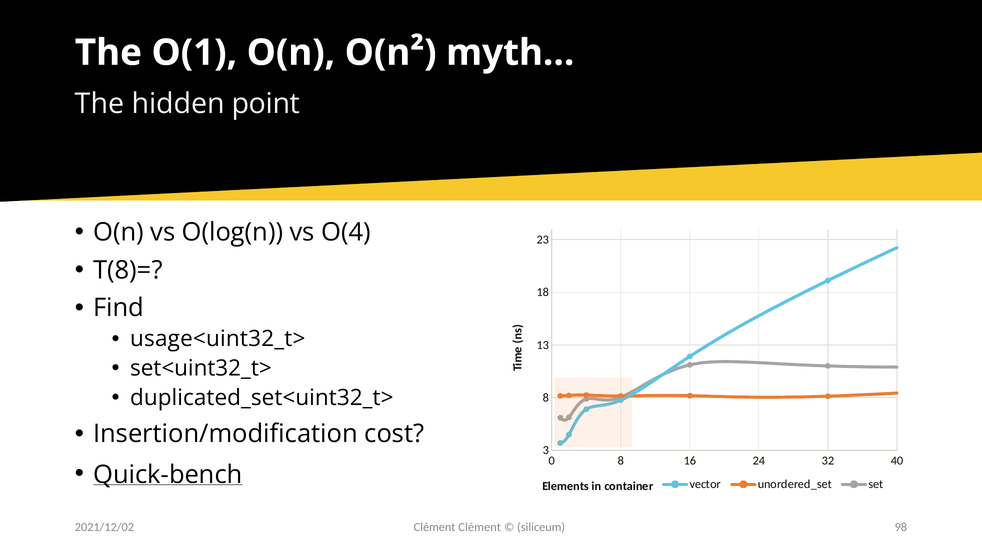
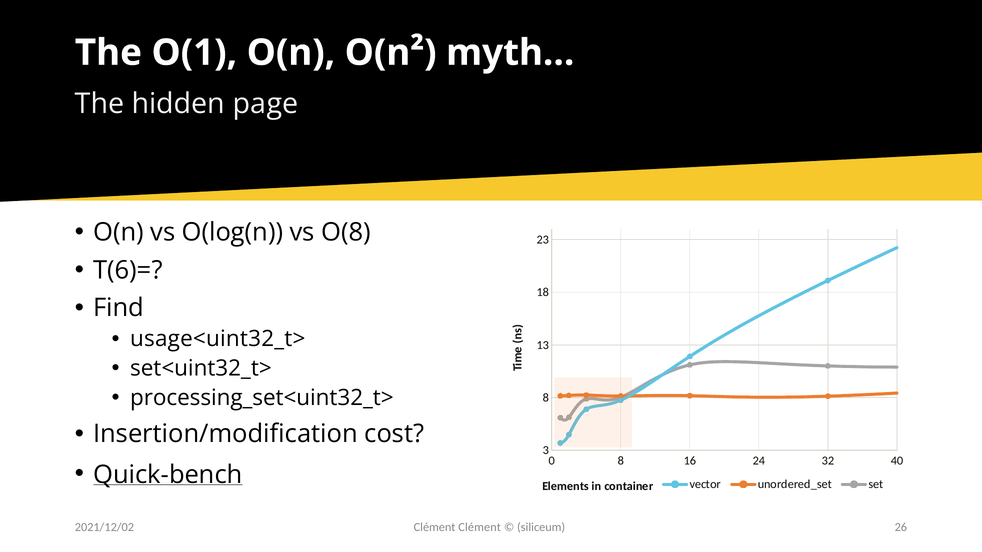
point: point -> page
O(4: O(4 -> O(8
T(8)=: T(8)= -> T(6)=
duplicated_set<uint32_t>: duplicated_set<uint32_t> -> processing_set<uint32_t>
98: 98 -> 26
